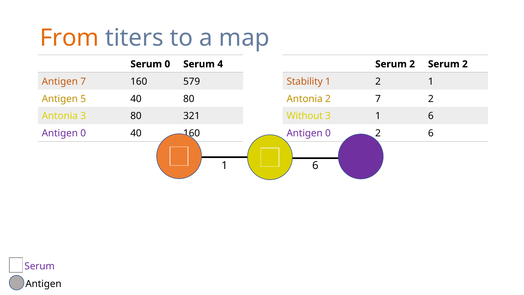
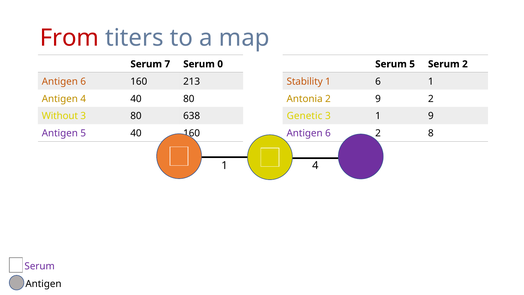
From colour: orange -> red
Serum 0: 0 -> 7
4: 4 -> 0
2 at (412, 64): 2 -> 5
7 at (83, 81): 7 -> 6
579: 579 -> 213
1 2: 2 -> 6
Antigen 5: 5 -> 4
2 7: 7 -> 9
Antonia at (60, 116): Antonia -> Without
321: 321 -> 638
Without: Without -> Genetic
3 1 6: 6 -> 9
0 at (83, 133): 0 -> 5
0 at (328, 133): 0 -> 6
6 at (431, 133): 6 -> 8
6 at (315, 166): 6 -> 4
